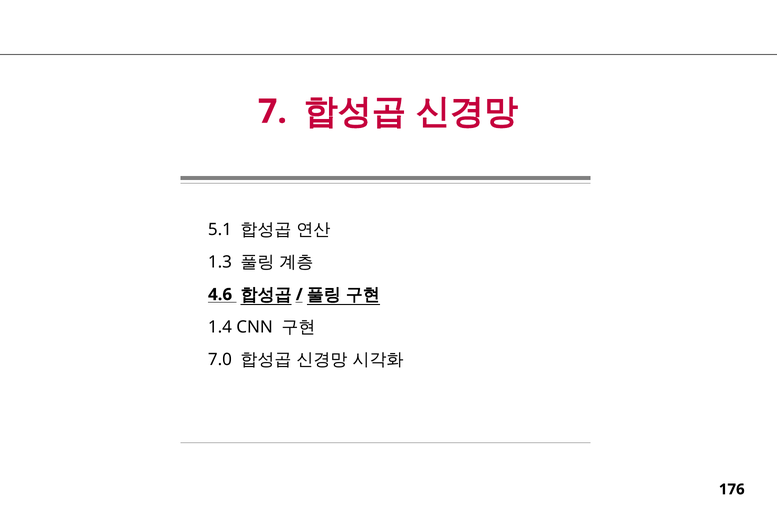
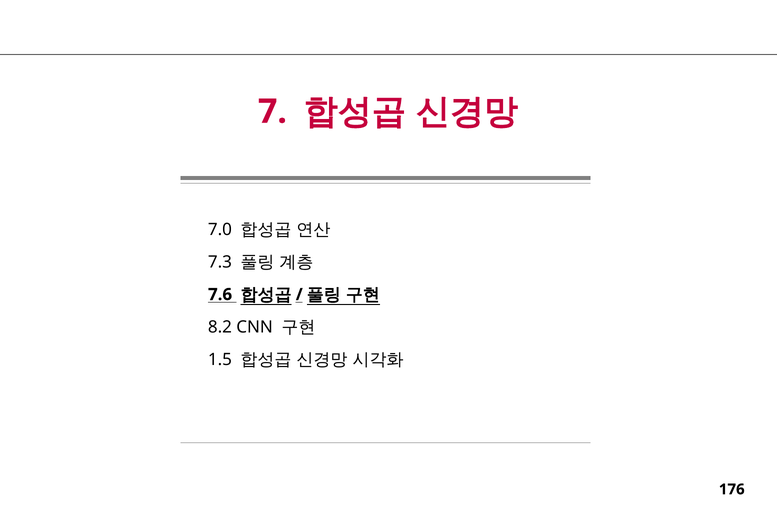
5.1: 5.1 -> 7.0
1.3: 1.3 -> 7.3
4.6: 4.6 -> 7.6
1.4: 1.4 -> 8.2
7.0: 7.0 -> 1.5
